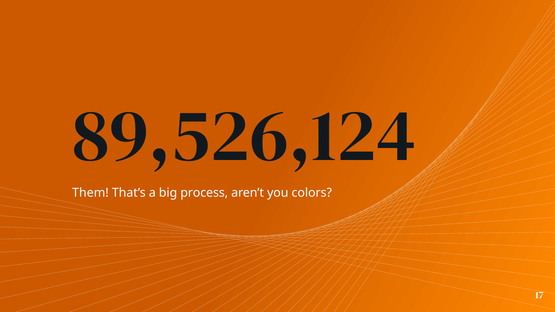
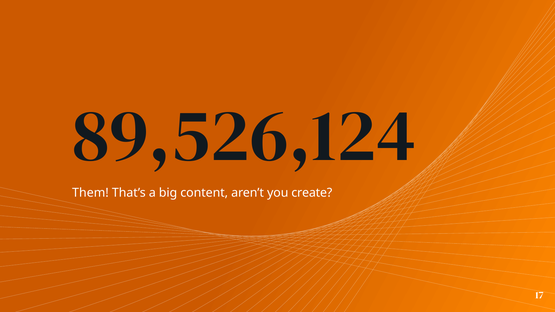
process: process -> content
colors: colors -> create
